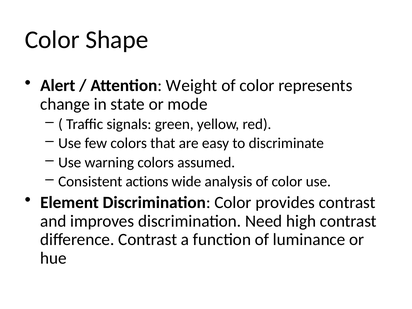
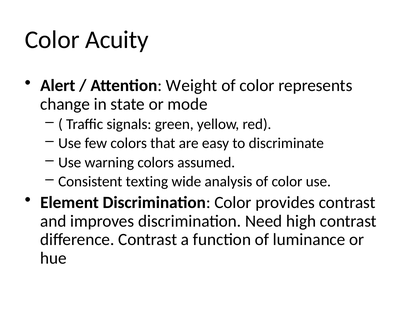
Shape: Shape -> Acuity
actions: actions -> texting
